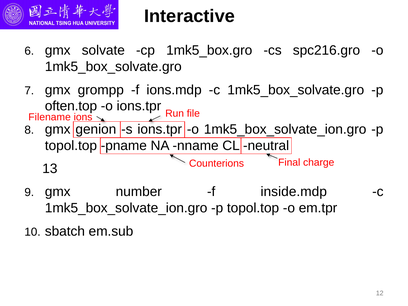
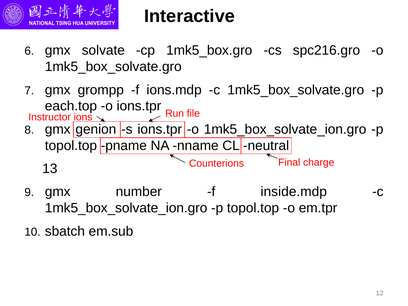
often.top: often.top -> each.top
Filename: Filename -> Instructor
